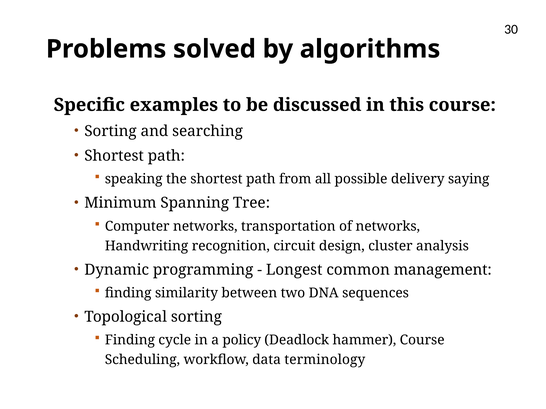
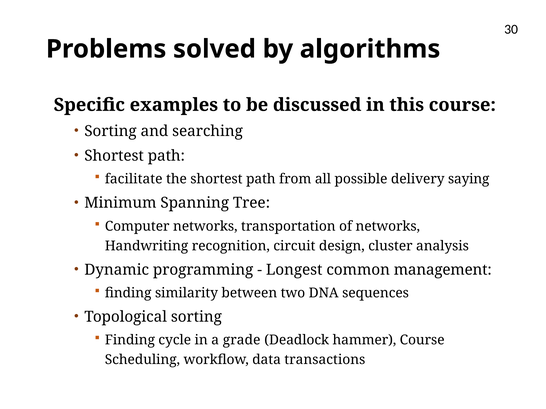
speaking: speaking -> facilitate
policy: policy -> grade
terminology: terminology -> transactions
